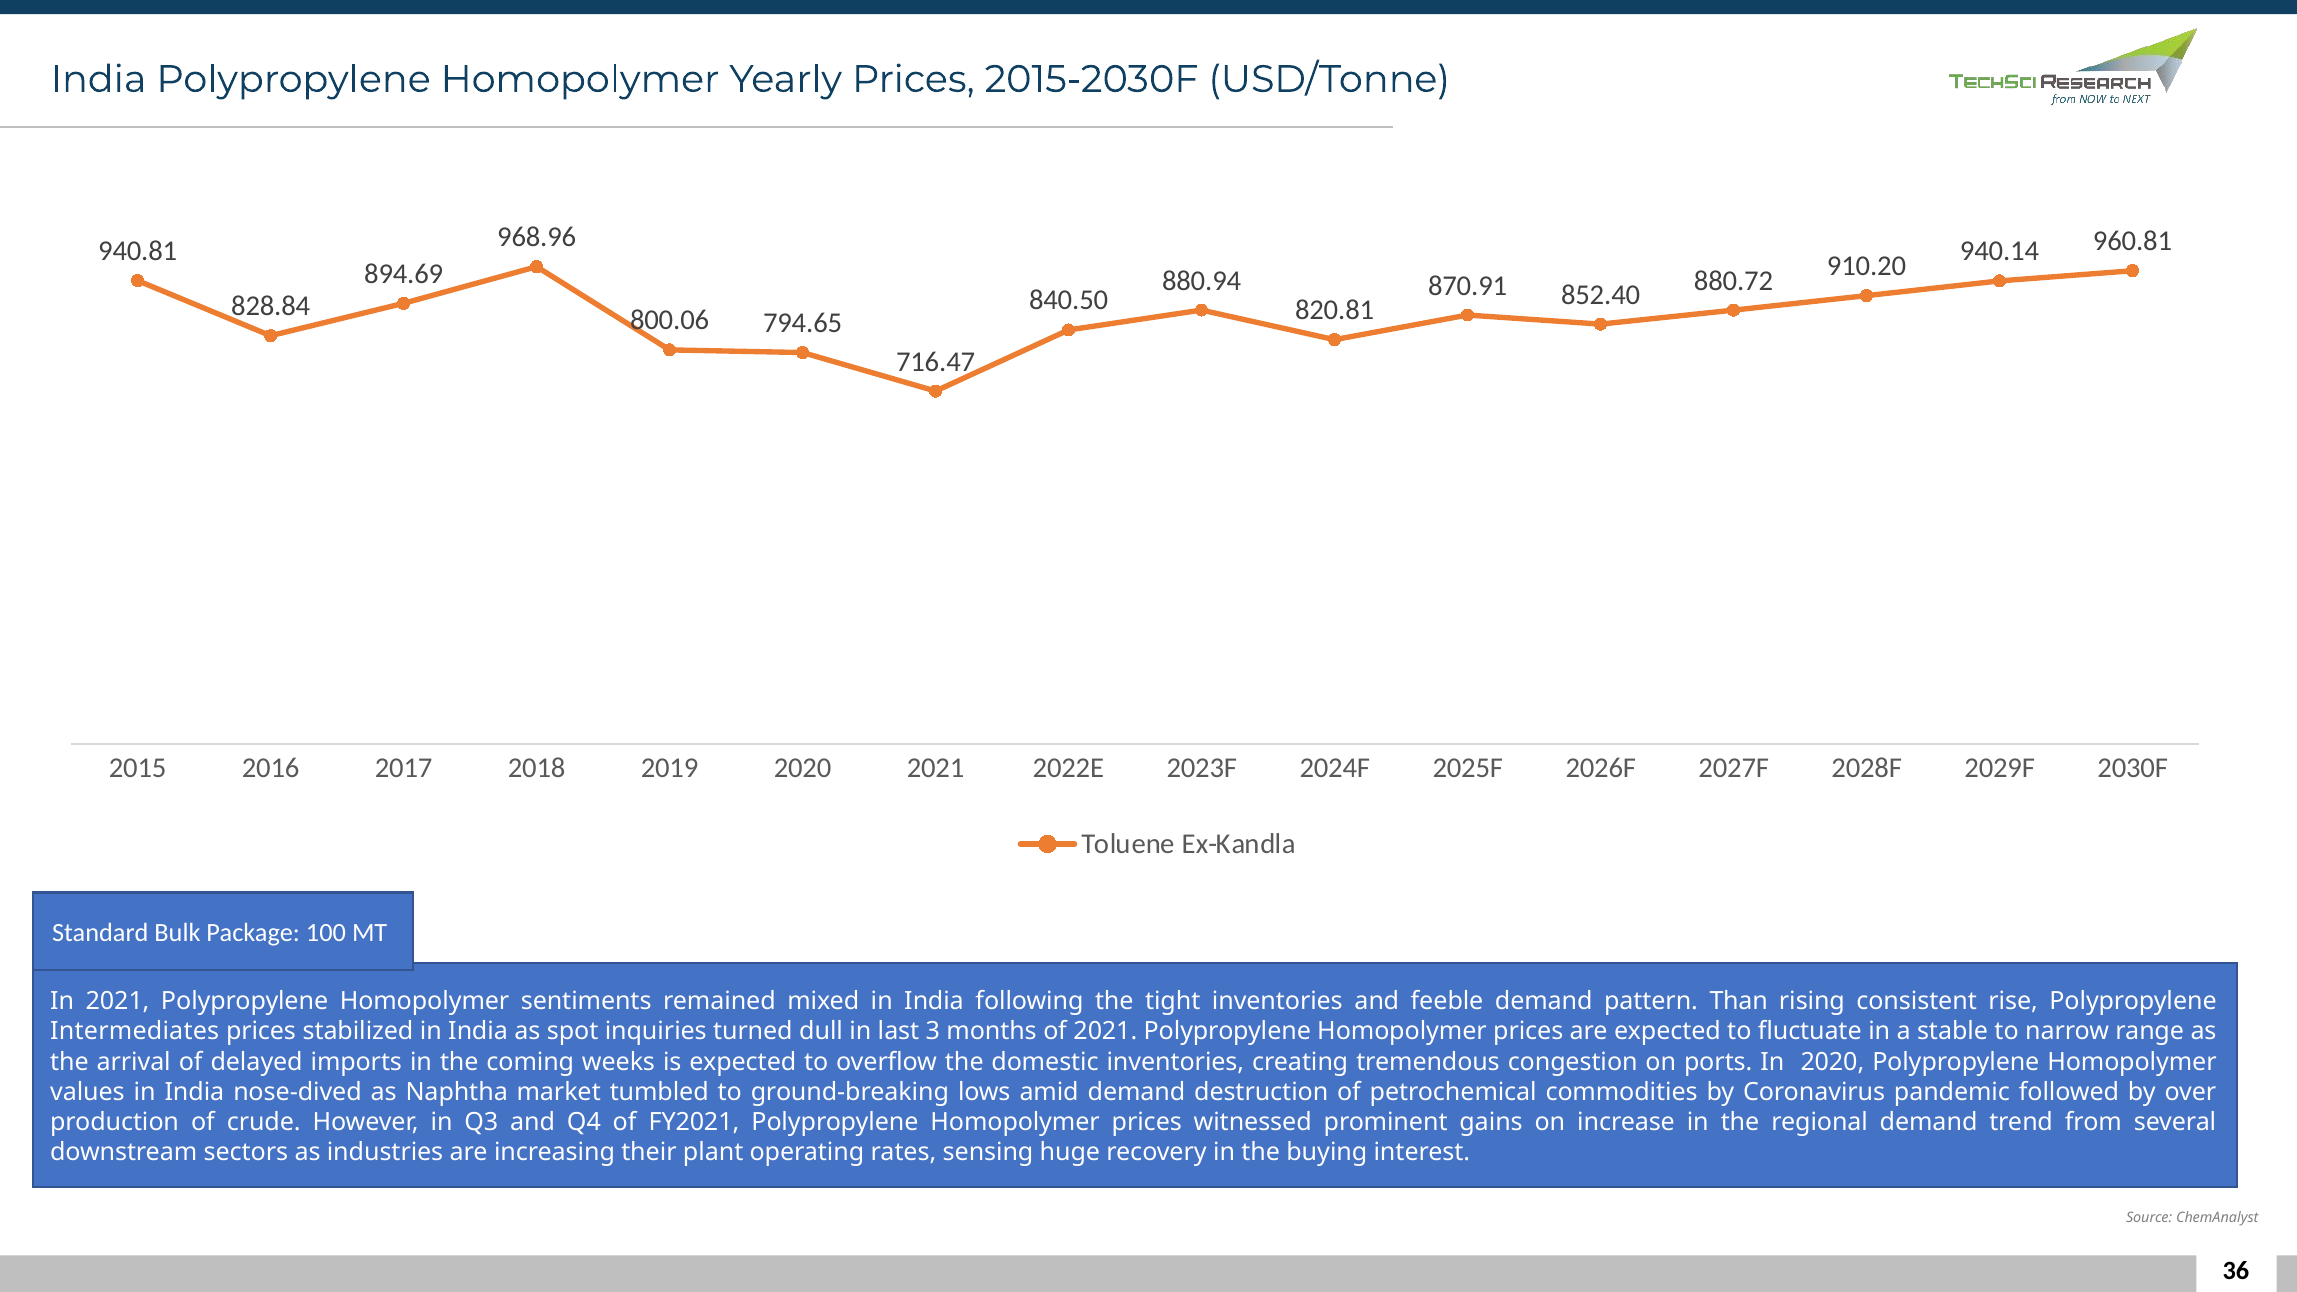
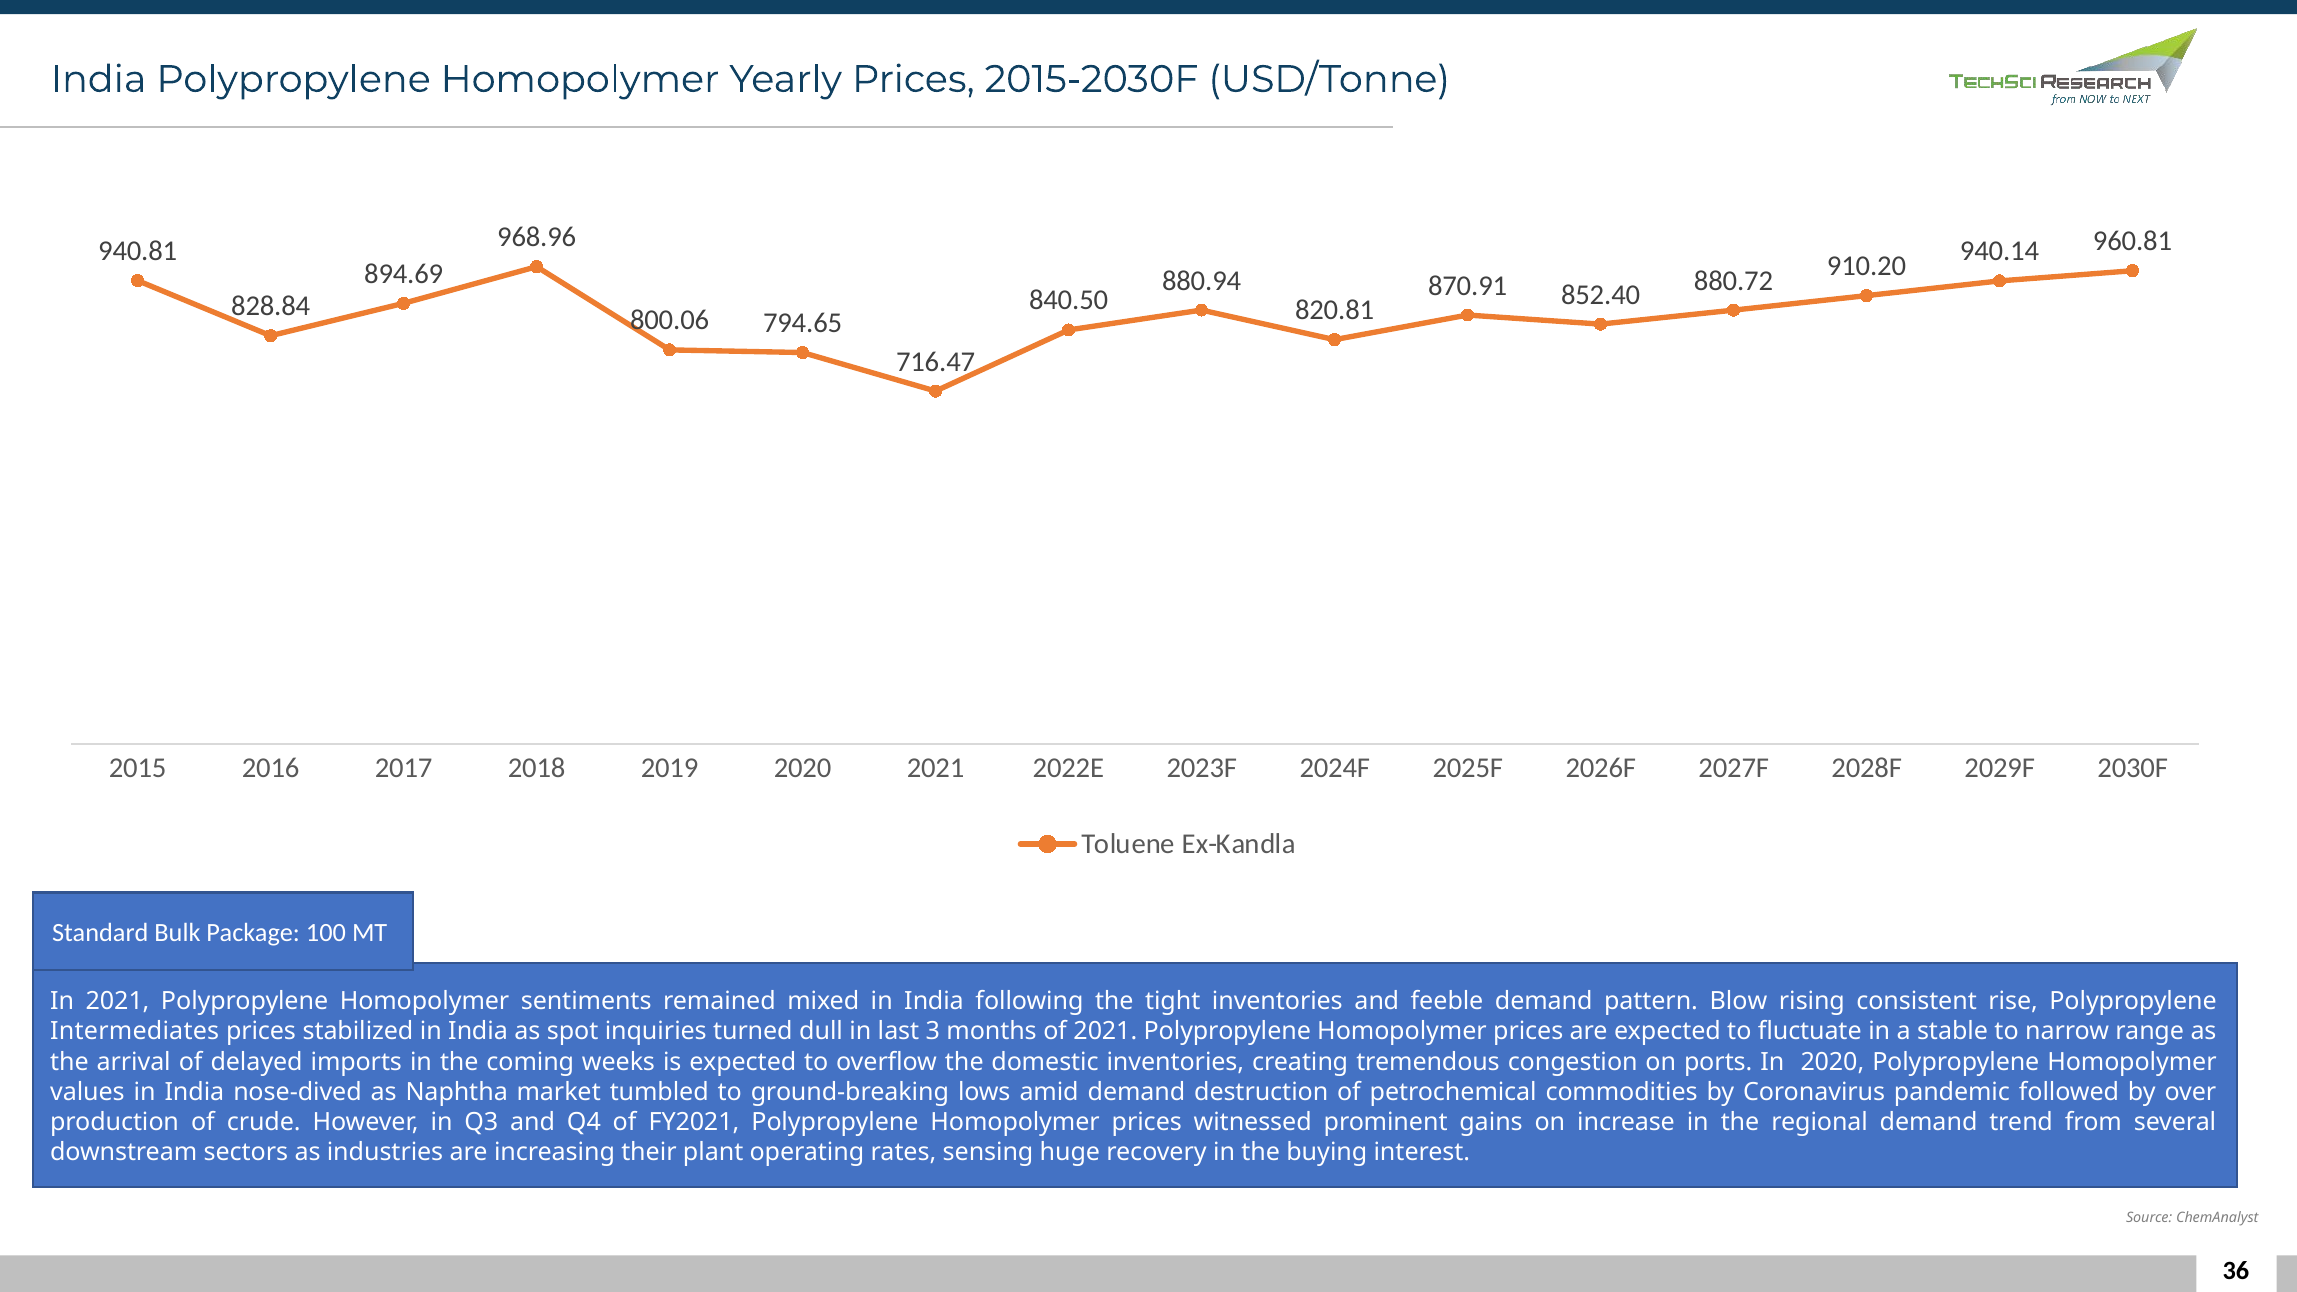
Than: Than -> Blow
